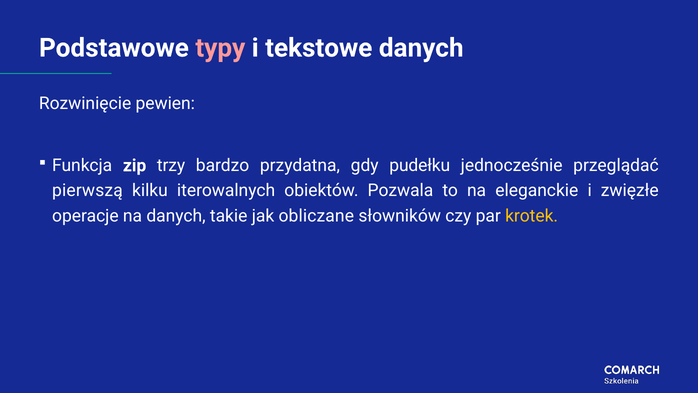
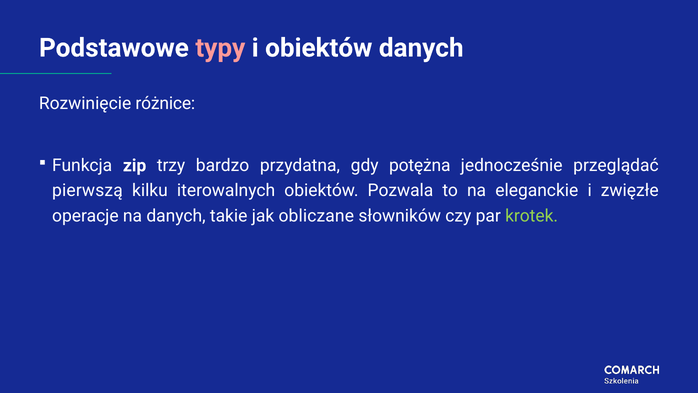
i tekstowe: tekstowe -> obiektów
pewien: pewien -> różnice
pudełku: pudełku -> potężna
krotek colour: yellow -> light green
